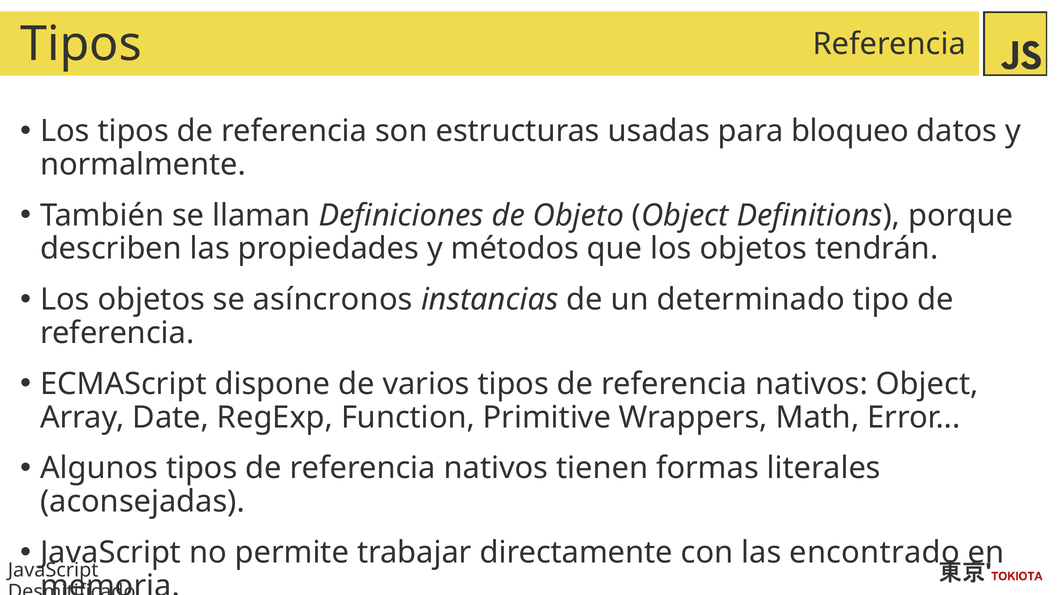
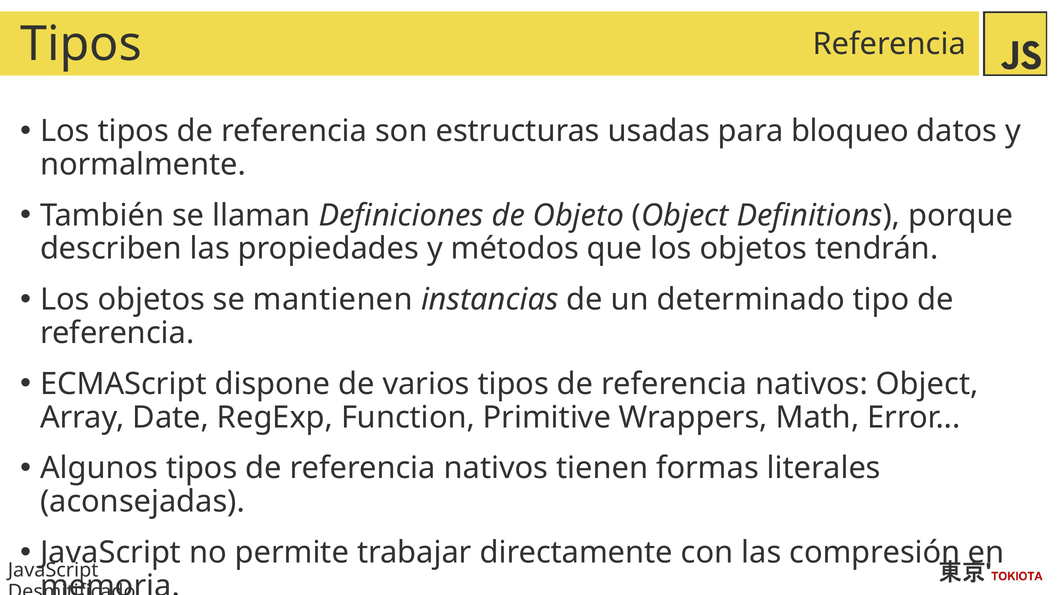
asíncronos: asíncronos -> mantienen
encontrado: encontrado -> compresión
